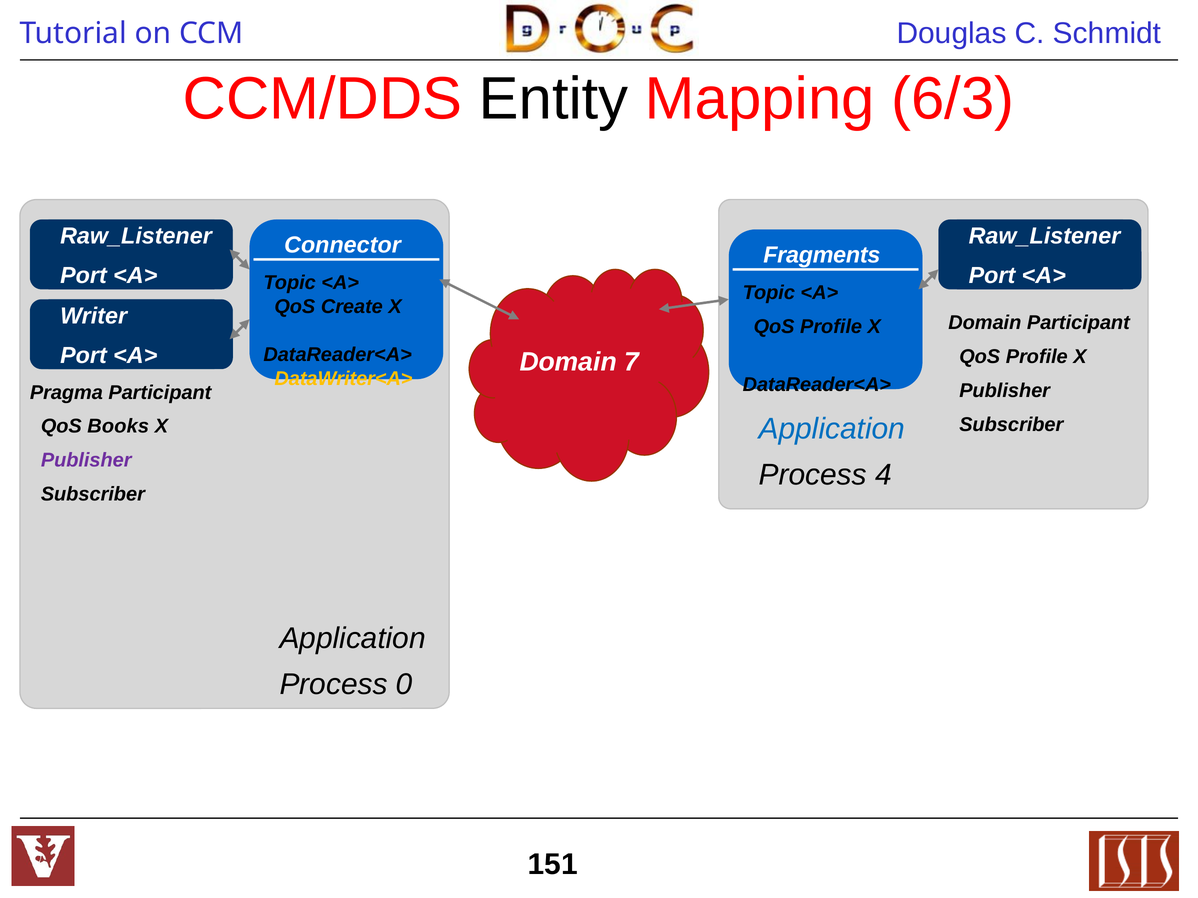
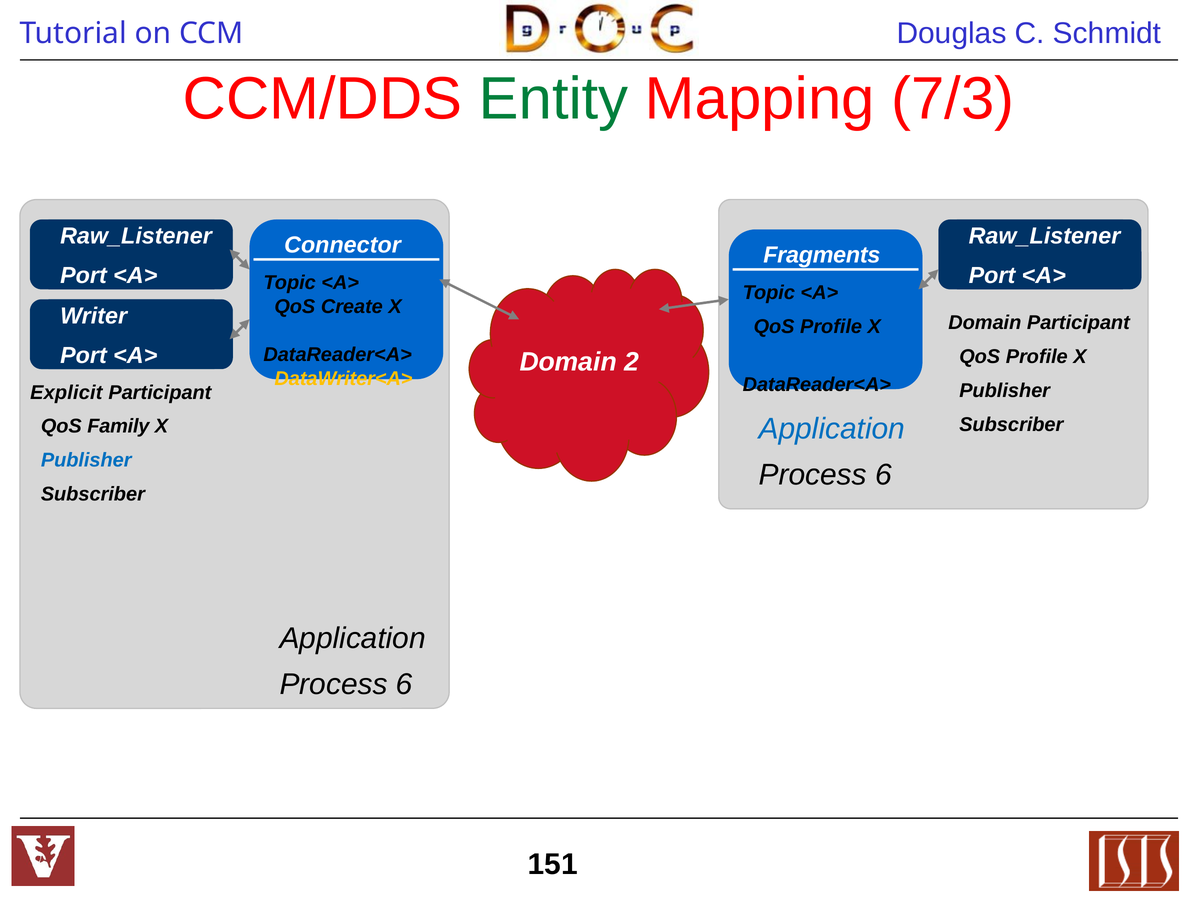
Entity colour: black -> green
6/3: 6/3 -> 7/3
7: 7 -> 2
Pragma: Pragma -> Explicit
Books: Books -> Family
Publisher at (86, 461) colour: purple -> blue
4 at (883, 475): 4 -> 6
0 at (404, 685): 0 -> 6
